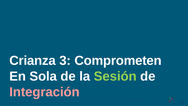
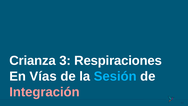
Comprometen: Comprometen -> Respiraciones
Sola: Sola -> Vías
Sesión colour: light green -> light blue
